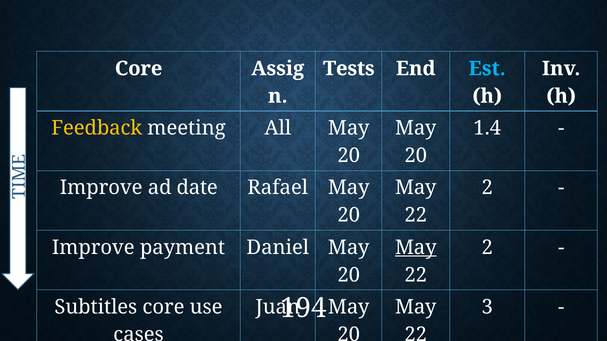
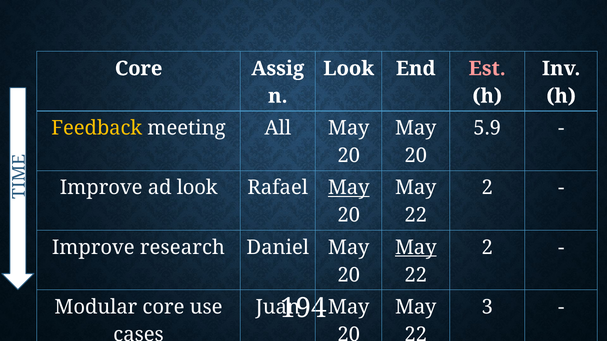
Tests at (349, 69): Tests -> Look
Est colour: light blue -> pink
1.4: 1.4 -> 5.9
ad date: date -> look
May at (349, 188) underline: none -> present
payment: payment -> research
Subtitles: Subtitles -> Modular
